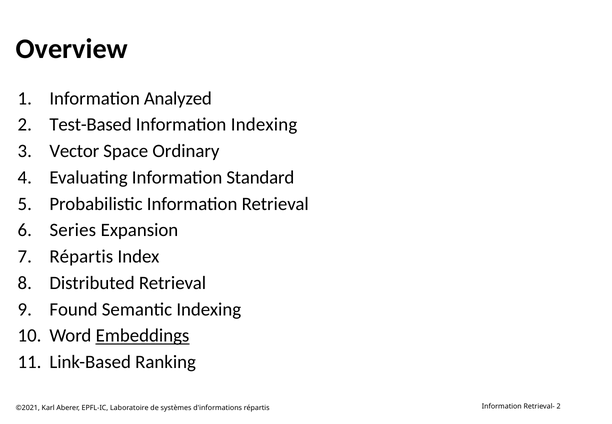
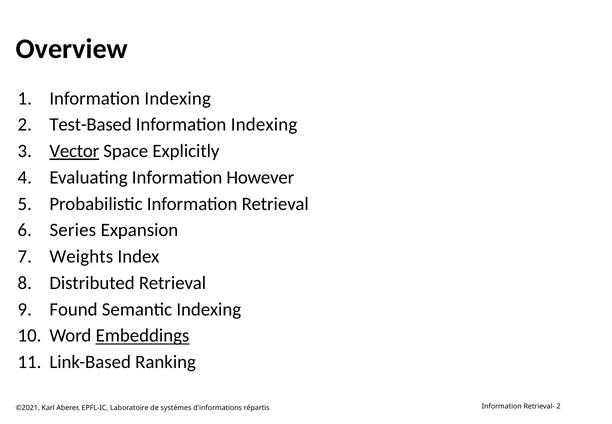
Analyzed at (178, 98): Analyzed -> Indexing
Vector underline: none -> present
Ordinary: Ordinary -> Explicitly
Standard: Standard -> However
Répartis at (81, 256): Répartis -> Weights
